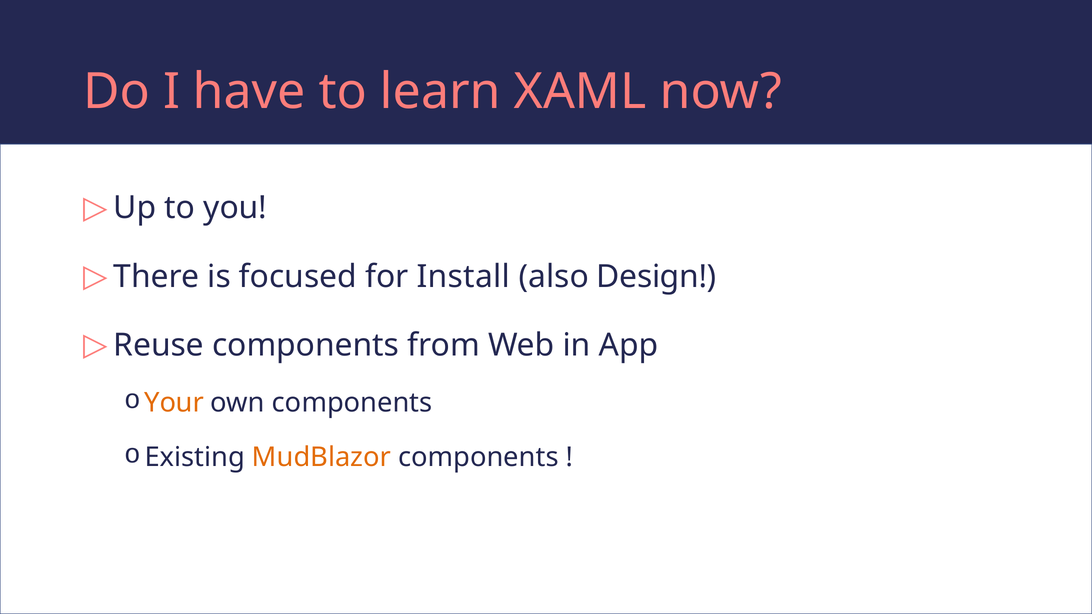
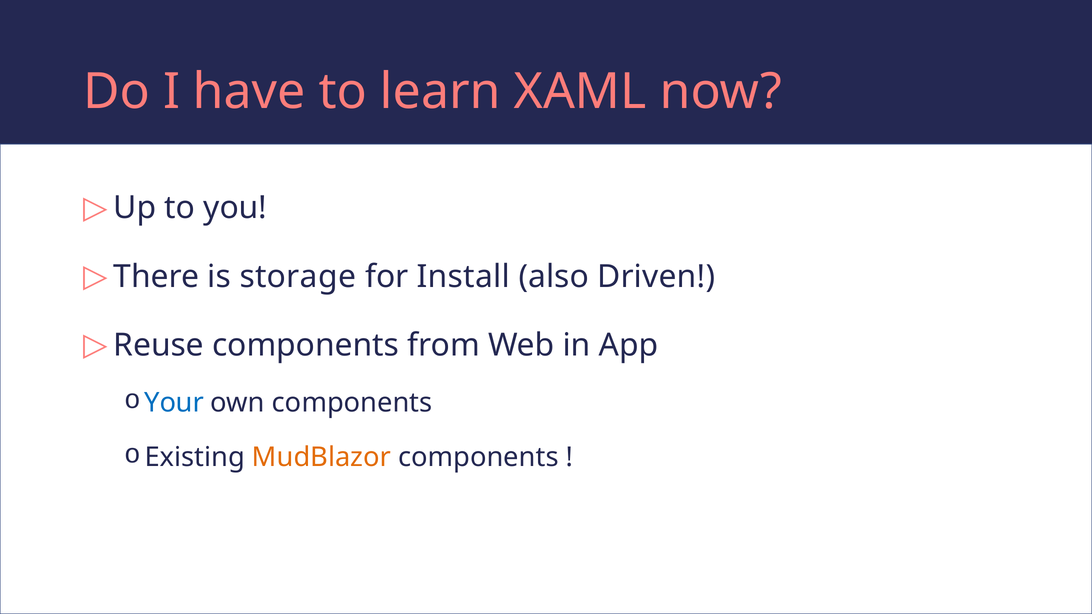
focused: focused -> storage
Design: Design -> Driven
Your colour: orange -> blue
